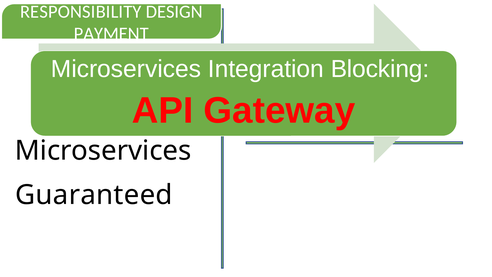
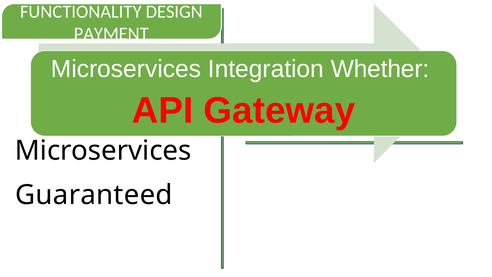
RESPONSIBILITY: RESPONSIBILITY -> FUNCTIONALITY
Blocking: Blocking -> Whether
